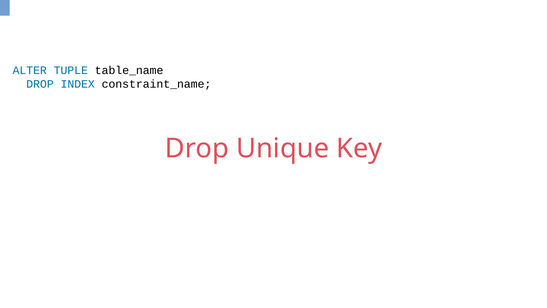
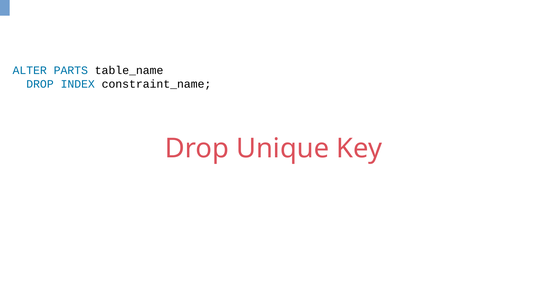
TUPLE: TUPLE -> PARTS
